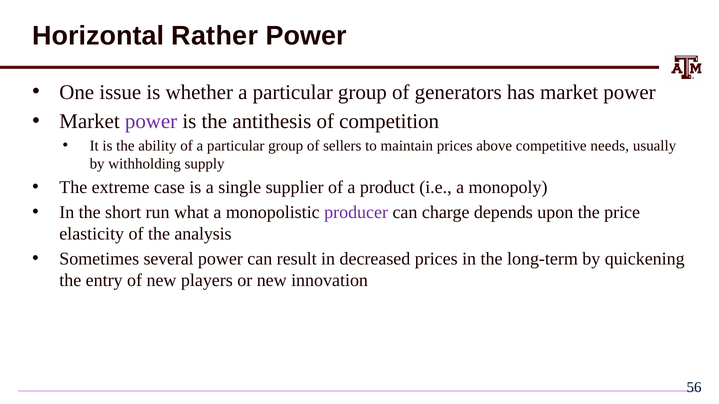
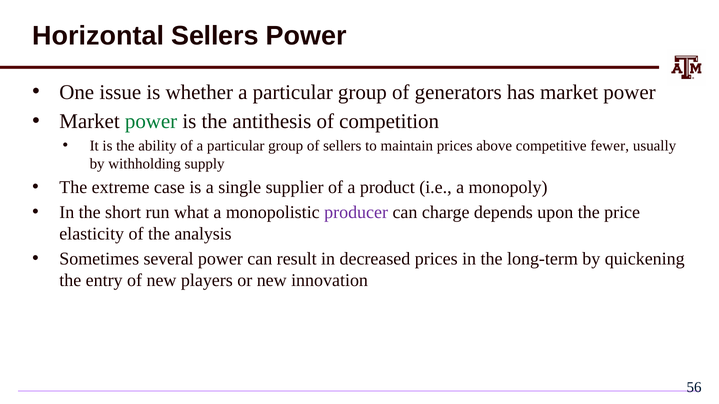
Horizontal Rather: Rather -> Sellers
power at (151, 122) colour: purple -> green
needs: needs -> fewer
